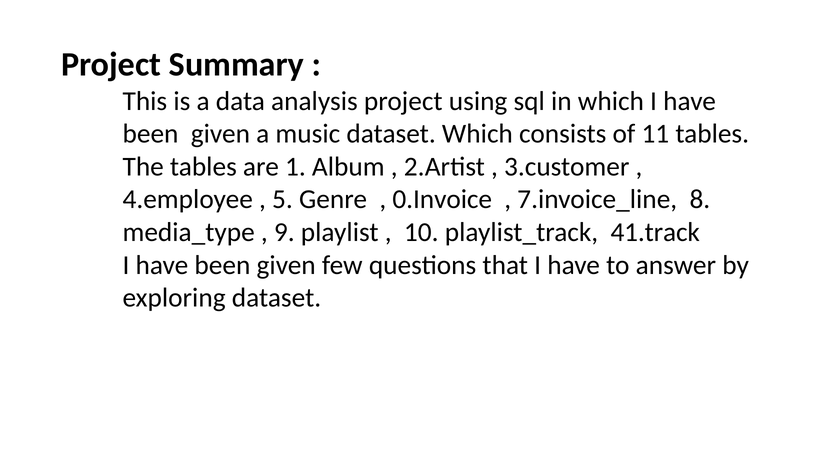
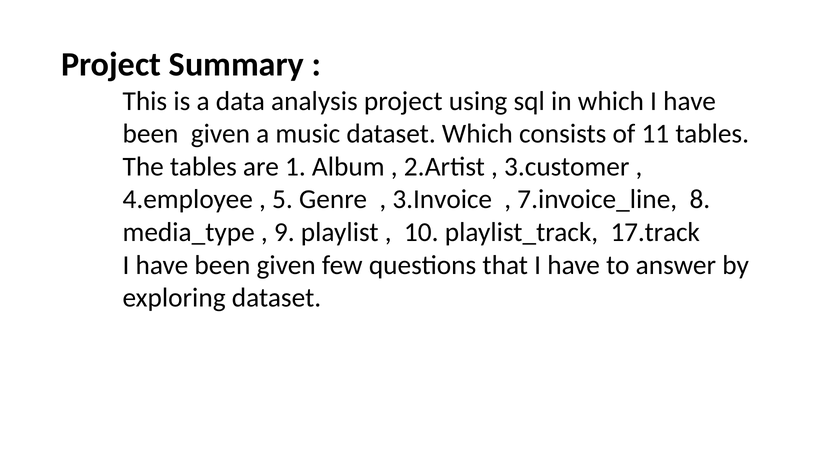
0.Invoice: 0.Invoice -> 3.Invoice
41.track: 41.track -> 17.track
